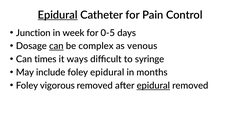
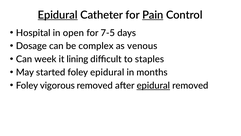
Pain underline: none -> present
Junction: Junction -> Hospital
week: week -> open
0-5: 0-5 -> 7-5
can at (56, 46) underline: present -> none
times: times -> week
ways: ways -> lining
syringe: syringe -> staples
include: include -> started
